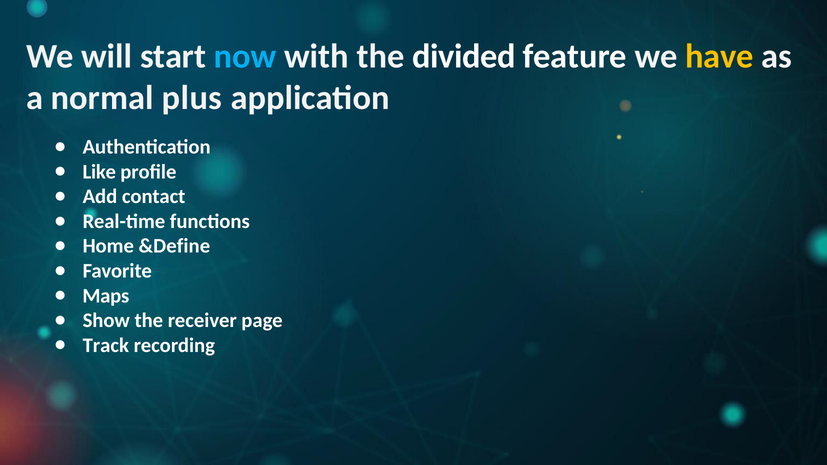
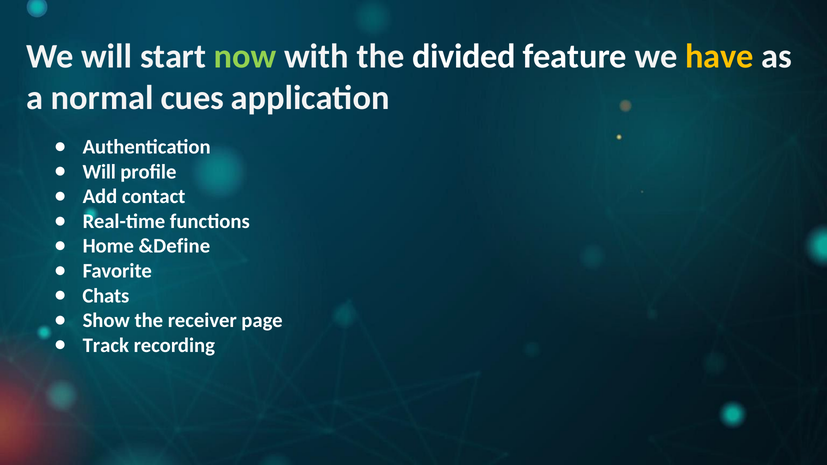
now colour: light blue -> light green
plus: plus -> cues
Like at (99, 172): Like -> Will
Maps: Maps -> Chats
